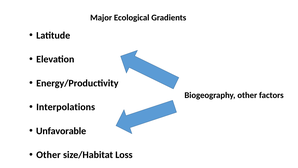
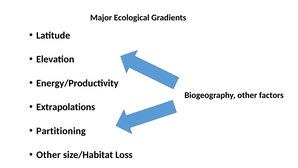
Interpolations: Interpolations -> Extrapolations
Unfavorable: Unfavorable -> Partitioning
